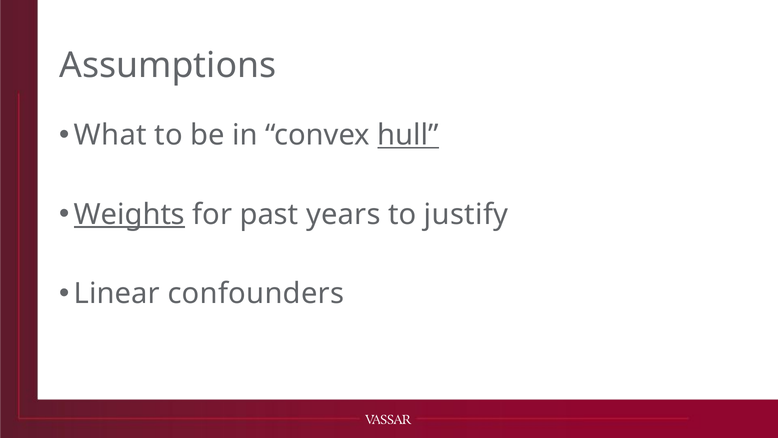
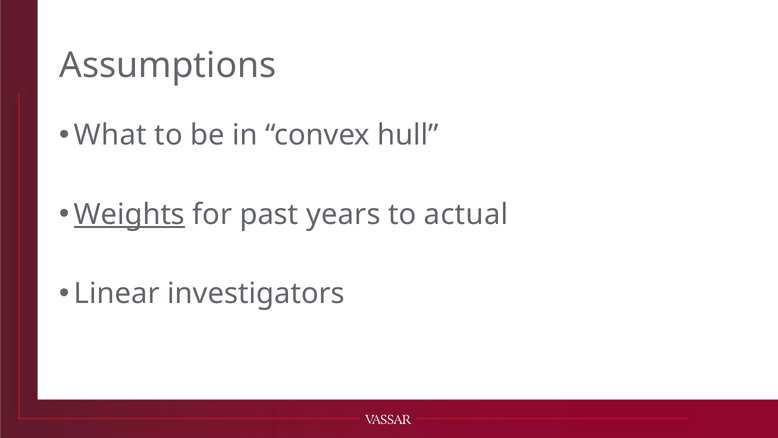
hull underline: present -> none
justify: justify -> actual
confounders: confounders -> investigators
